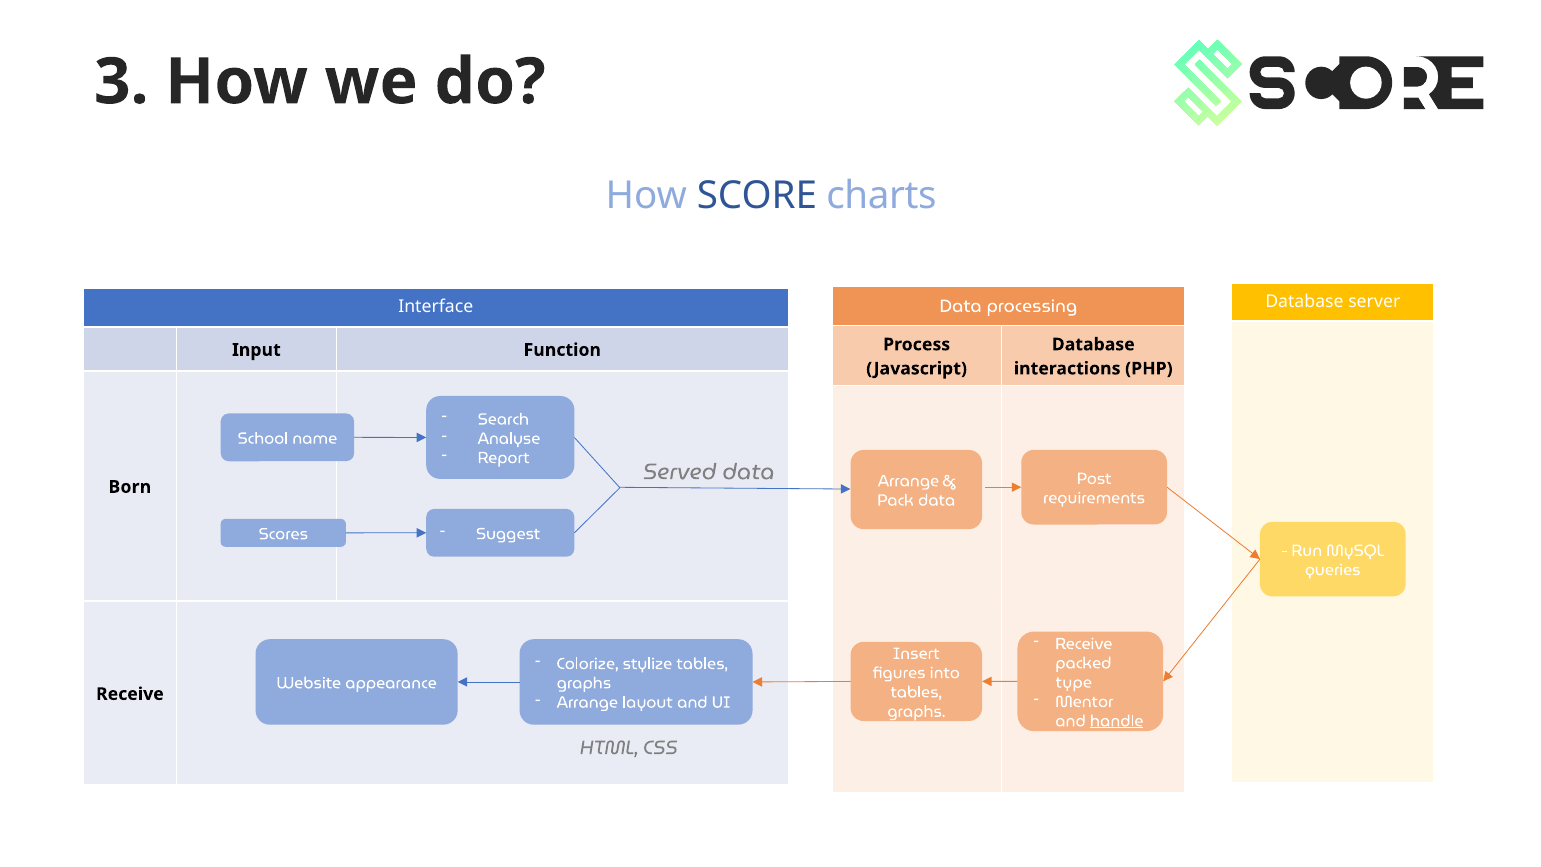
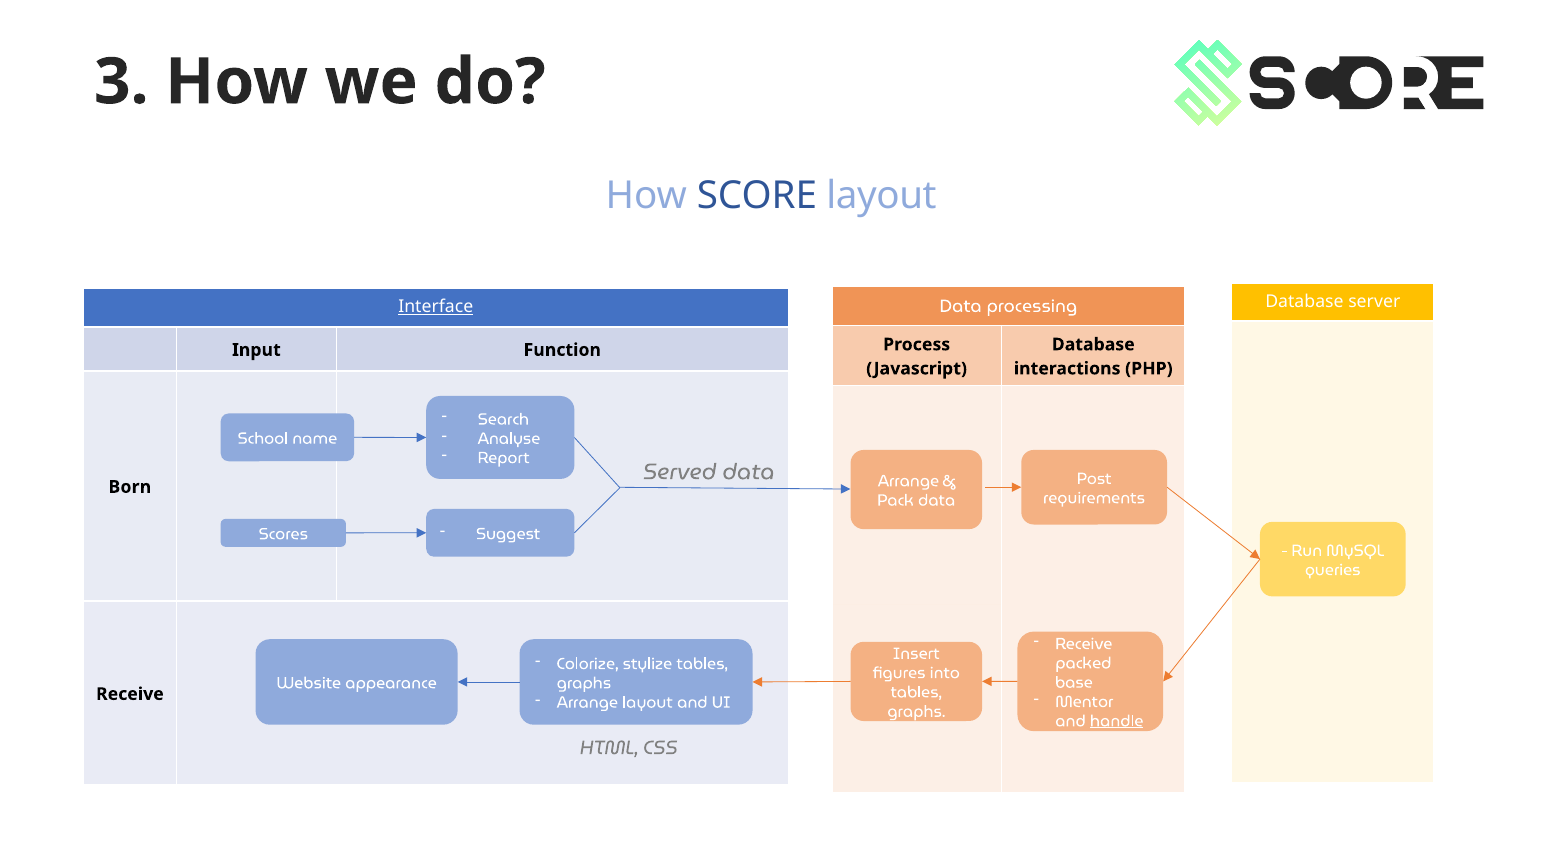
SCORE charts: charts -> layout
Interface underline: none -> present
type: type -> base
